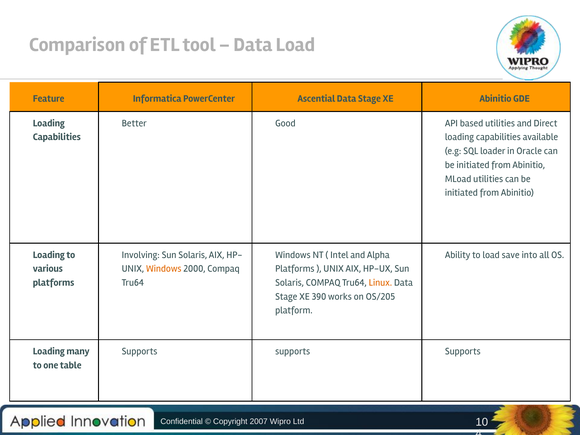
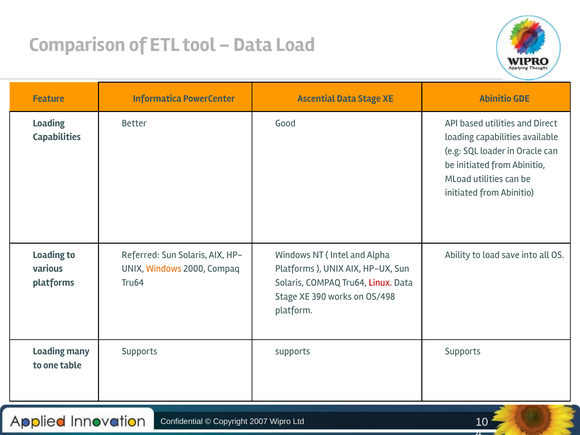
Involving: Involving -> Referred
Linux colour: orange -> red
OS/205: OS/205 -> OS/498
